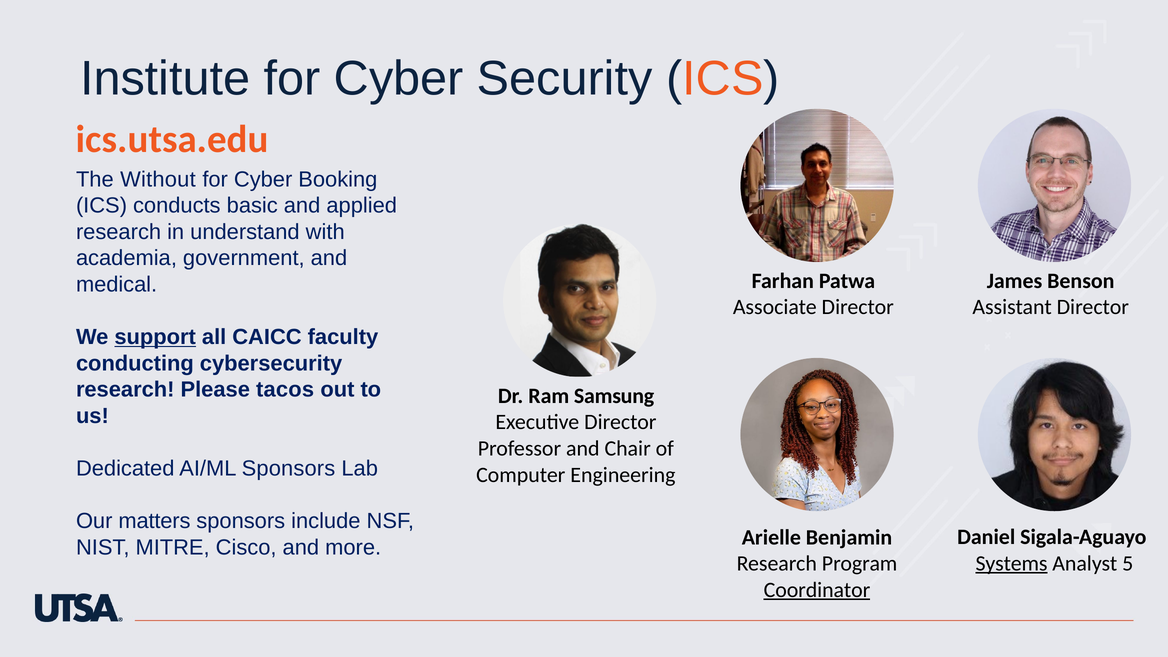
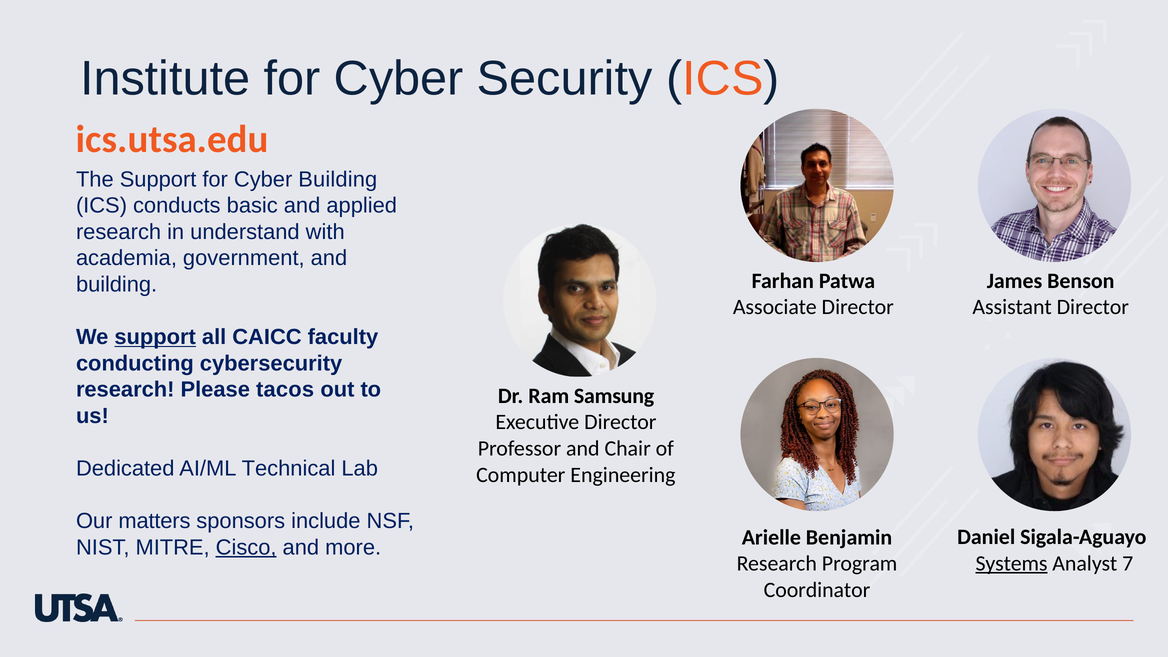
The Without: Without -> Support
Cyber Booking: Booking -> Building
medical at (117, 284): medical -> building
AI/ML Sponsors: Sponsors -> Technical
Cisco underline: none -> present
5: 5 -> 7
Coordinator underline: present -> none
